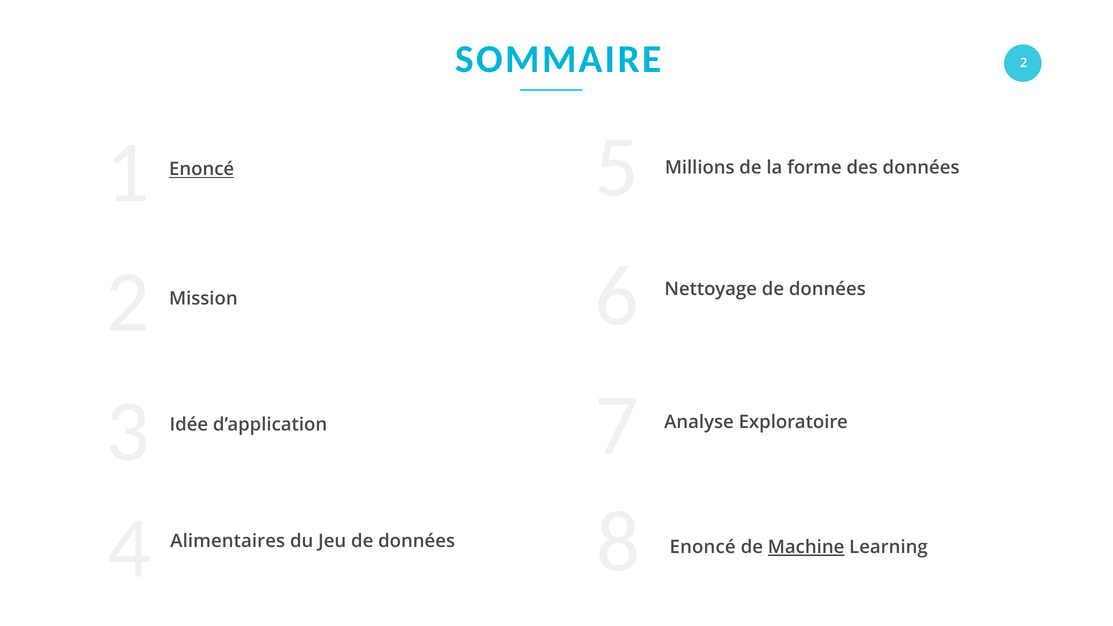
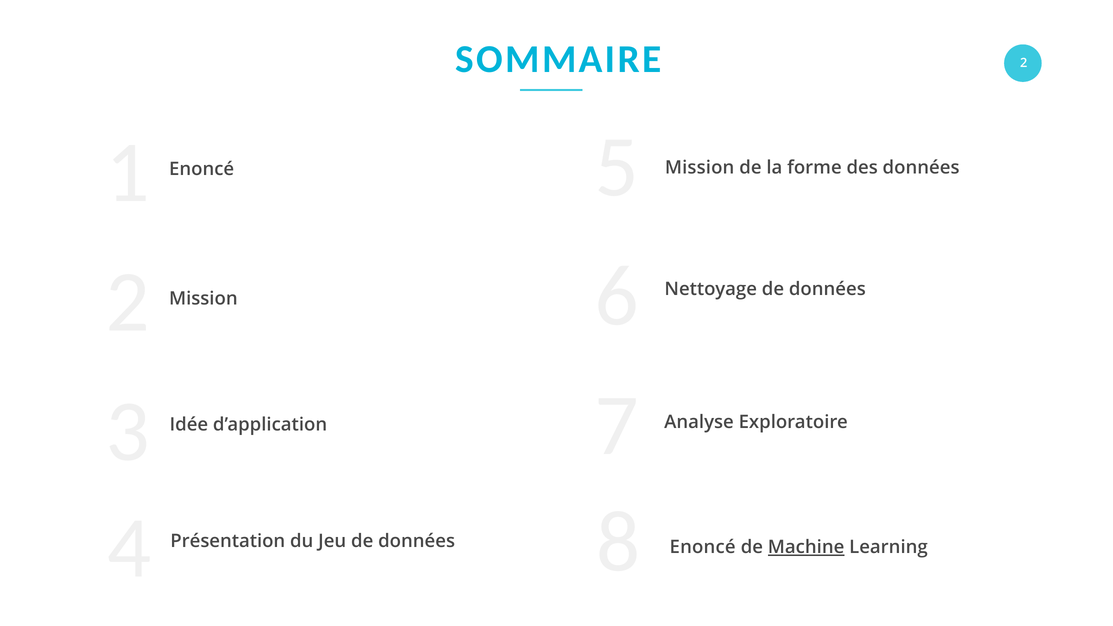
Millions at (700, 168): Millions -> Mission
Enoncé at (202, 169) underline: present -> none
Alimentaires: Alimentaires -> Présentation
